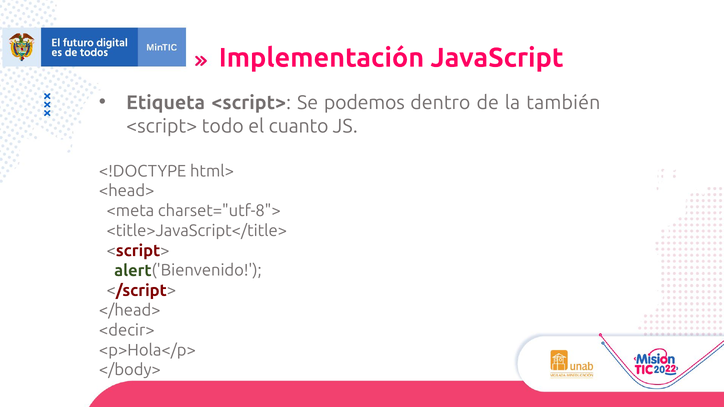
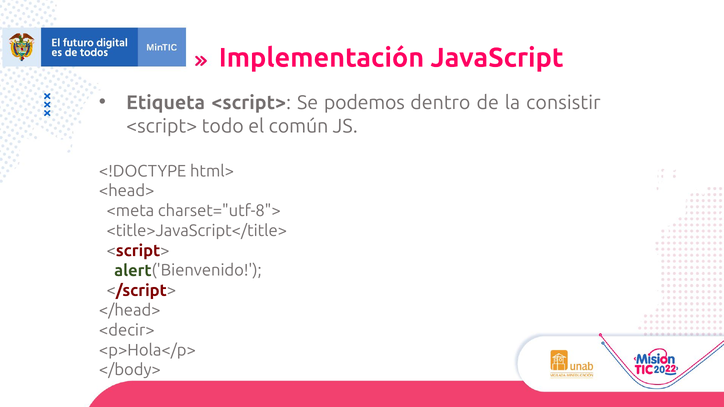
también: también -> consistir
cuanto: cuanto -> común
